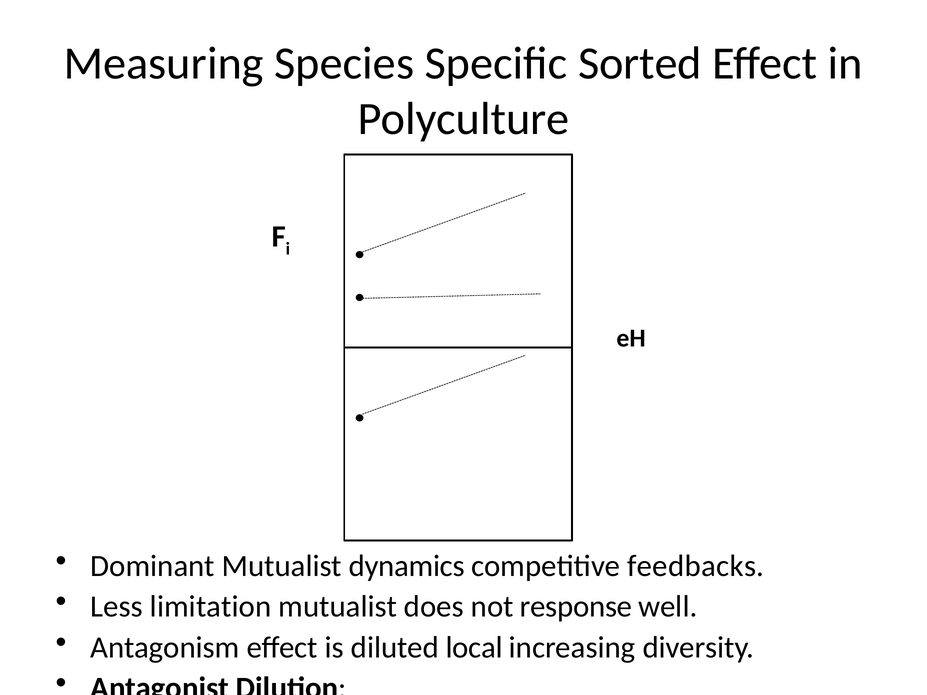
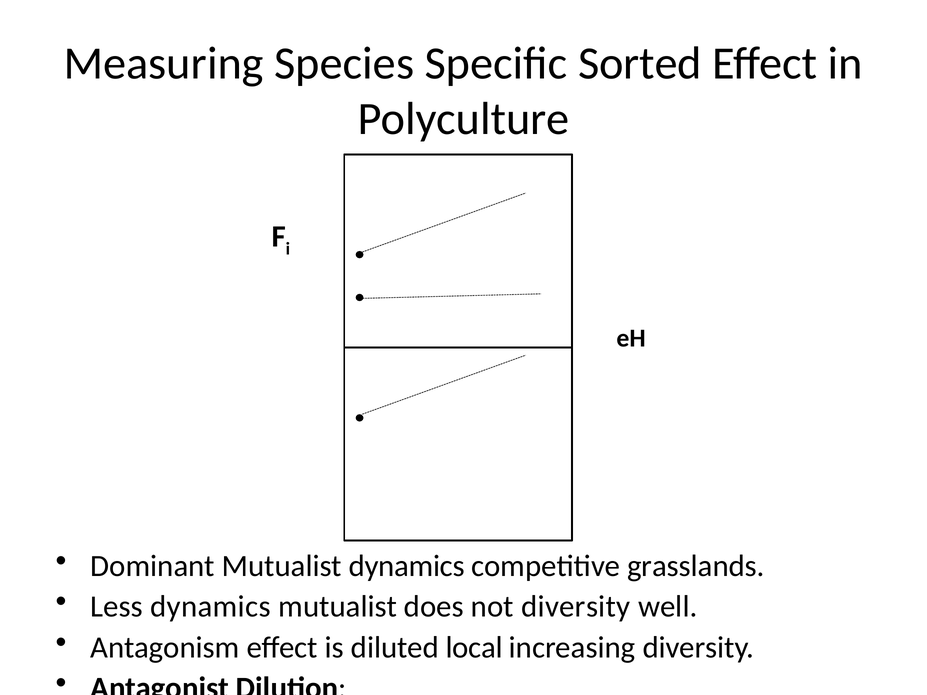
feedbacks: feedbacks -> grasslands
Less limitation: limitation -> dynamics
not response: response -> diversity
